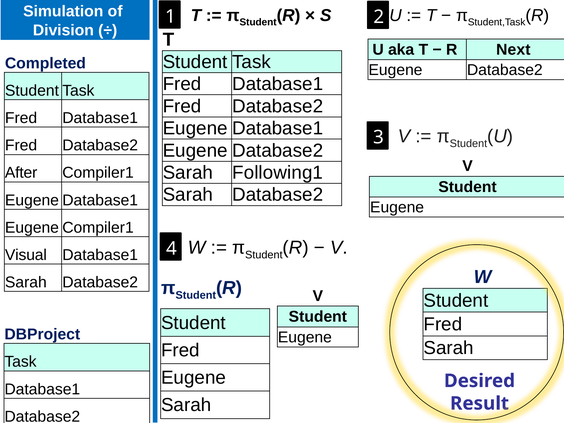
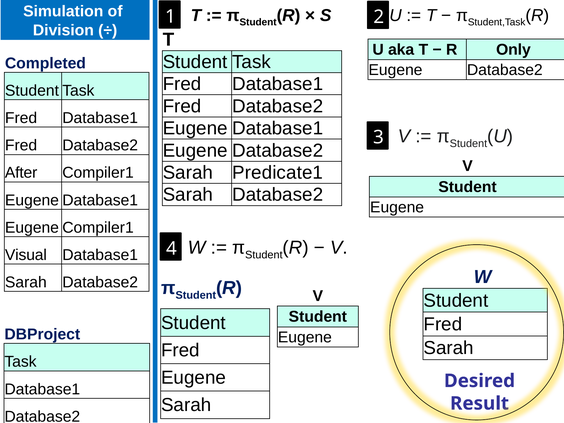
Next: Next -> Only
Following1: Following1 -> Predicate1
